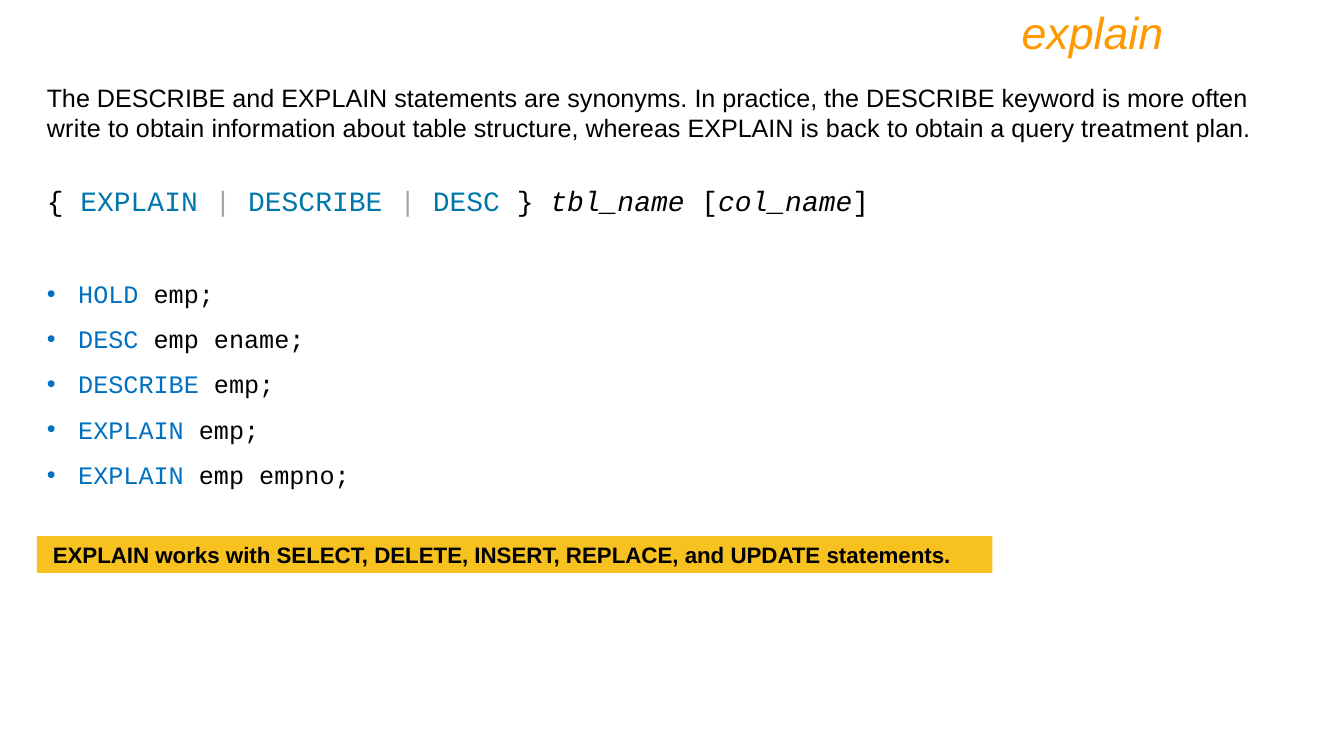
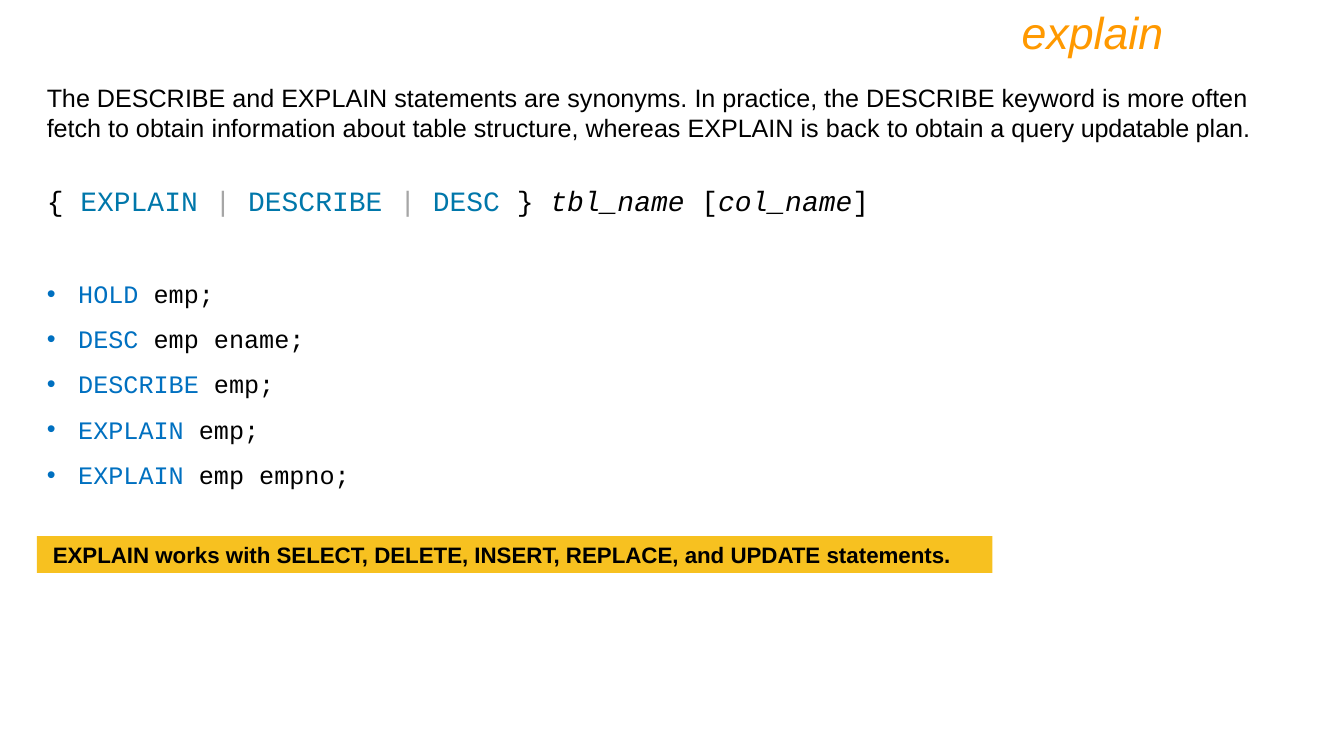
write: write -> fetch
treatment: treatment -> updatable
